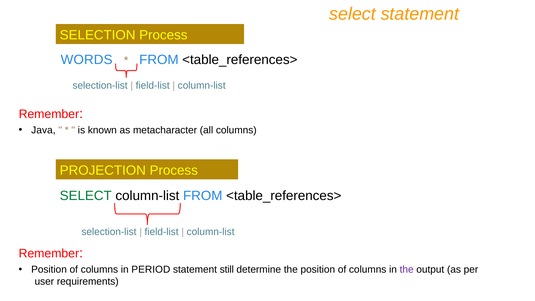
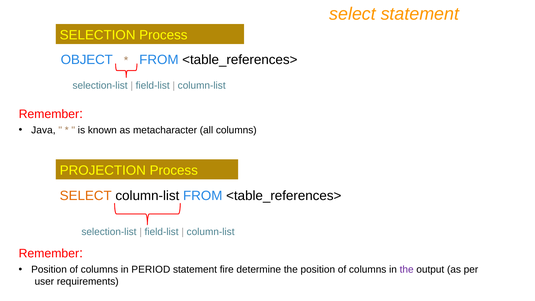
WORDS: WORDS -> OBJECT
SELECT at (86, 196) colour: green -> orange
still: still -> fire
